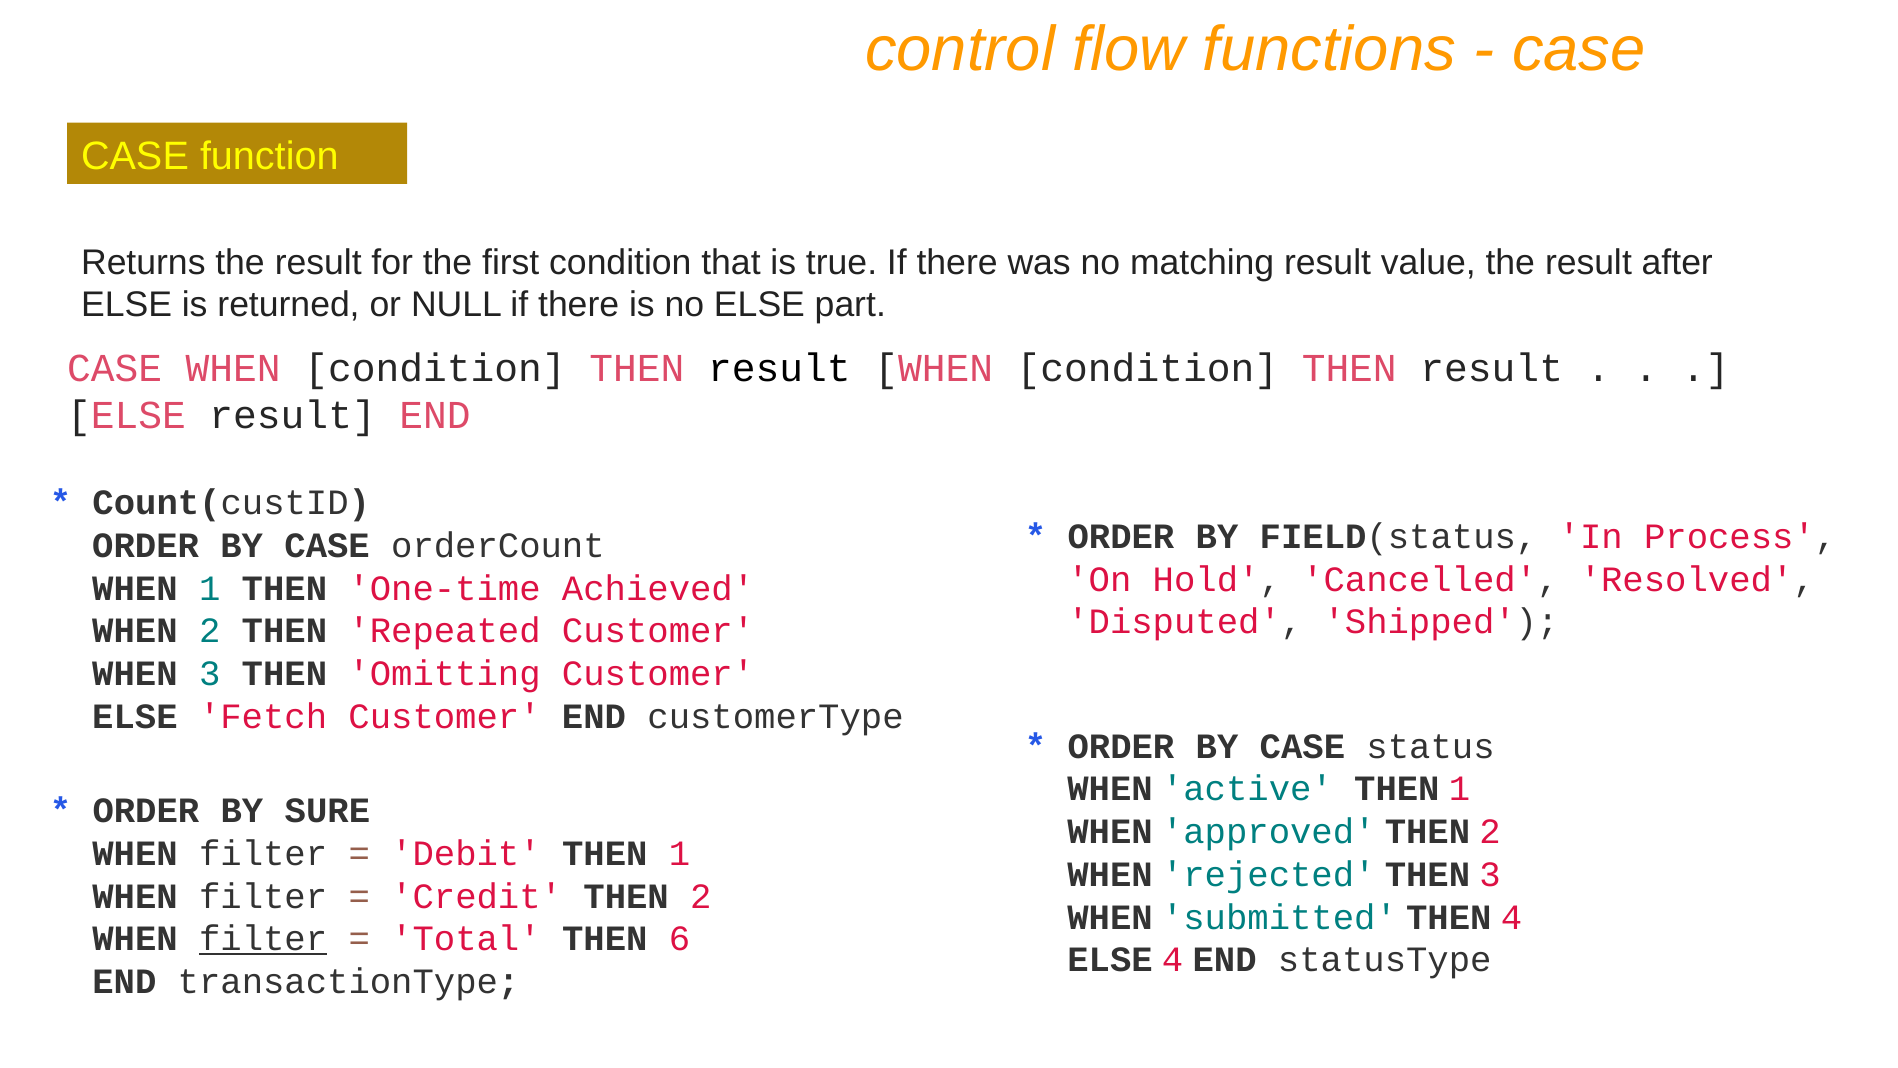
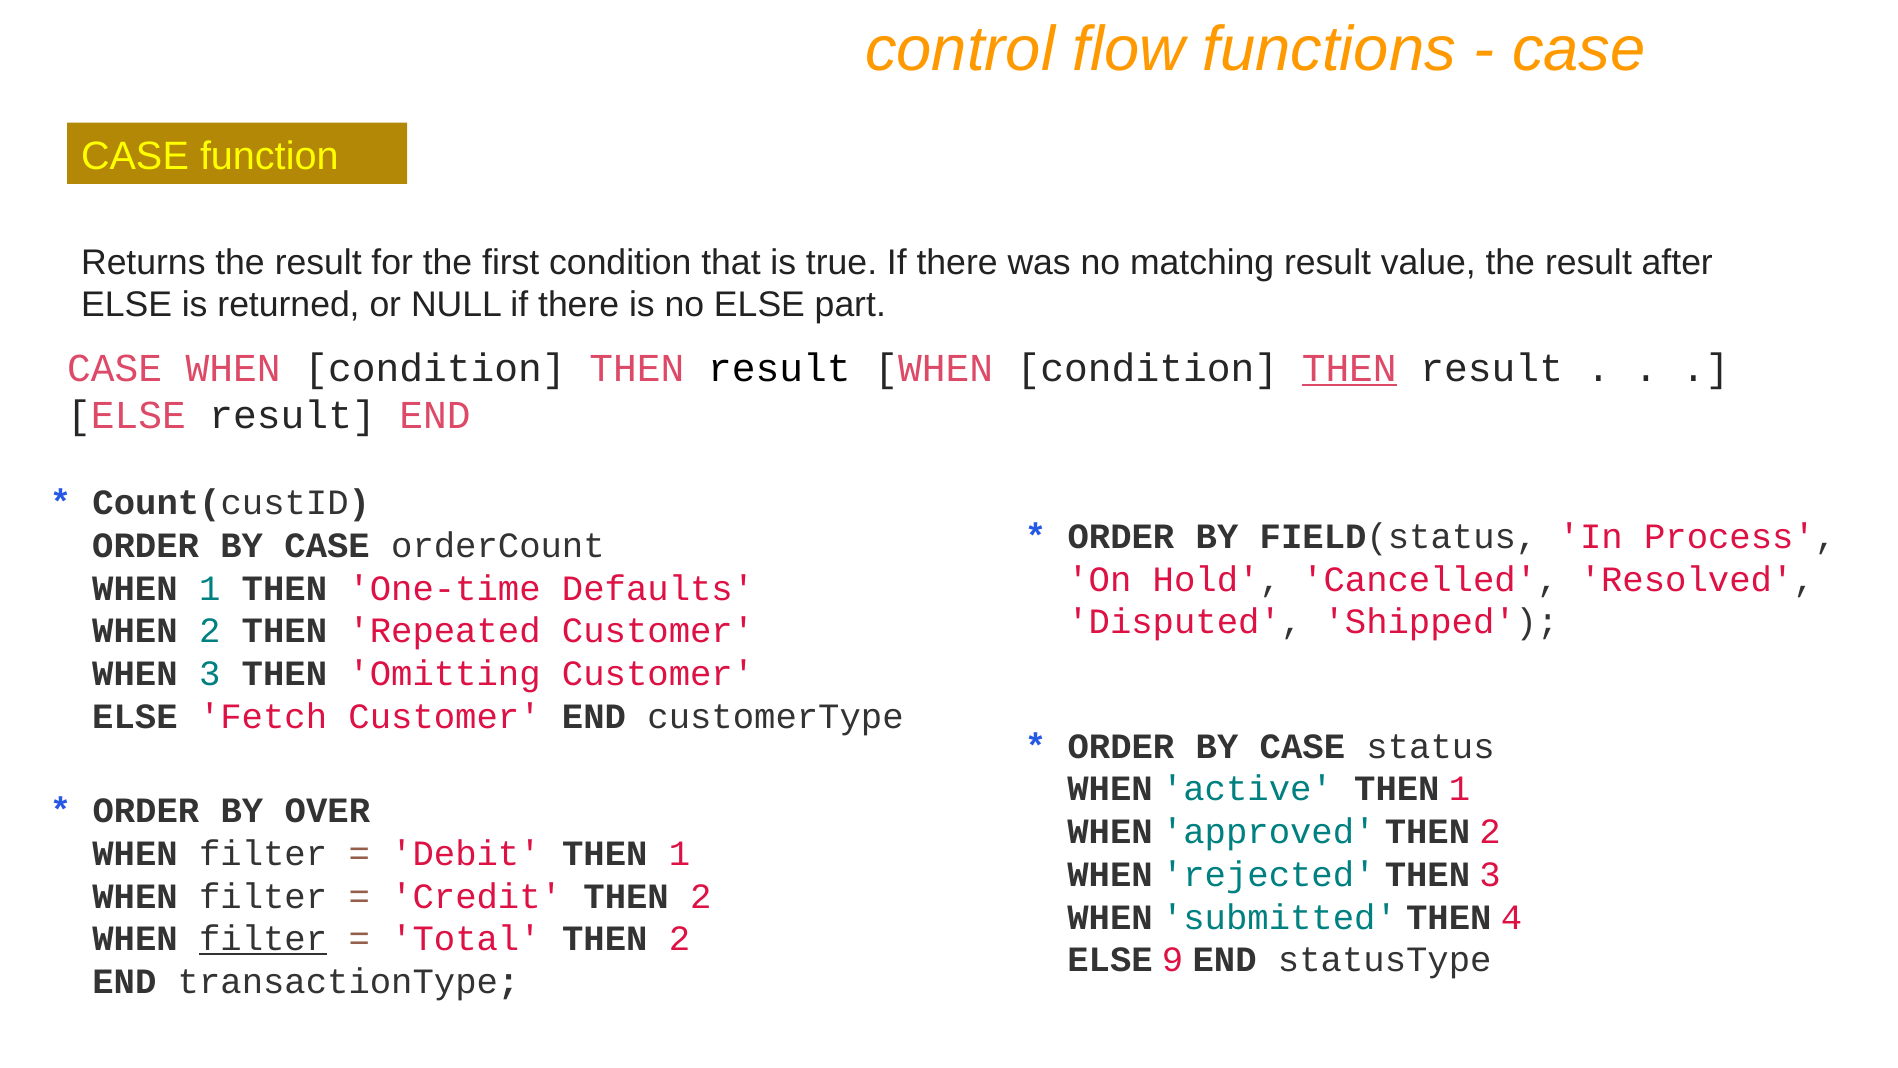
THEN at (1349, 368) underline: none -> present
Achieved: Achieved -> Defaults
SURE: SURE -> OVER
Total THEN 6: 6 -> 2
ELSE 4: 4 -> 9
